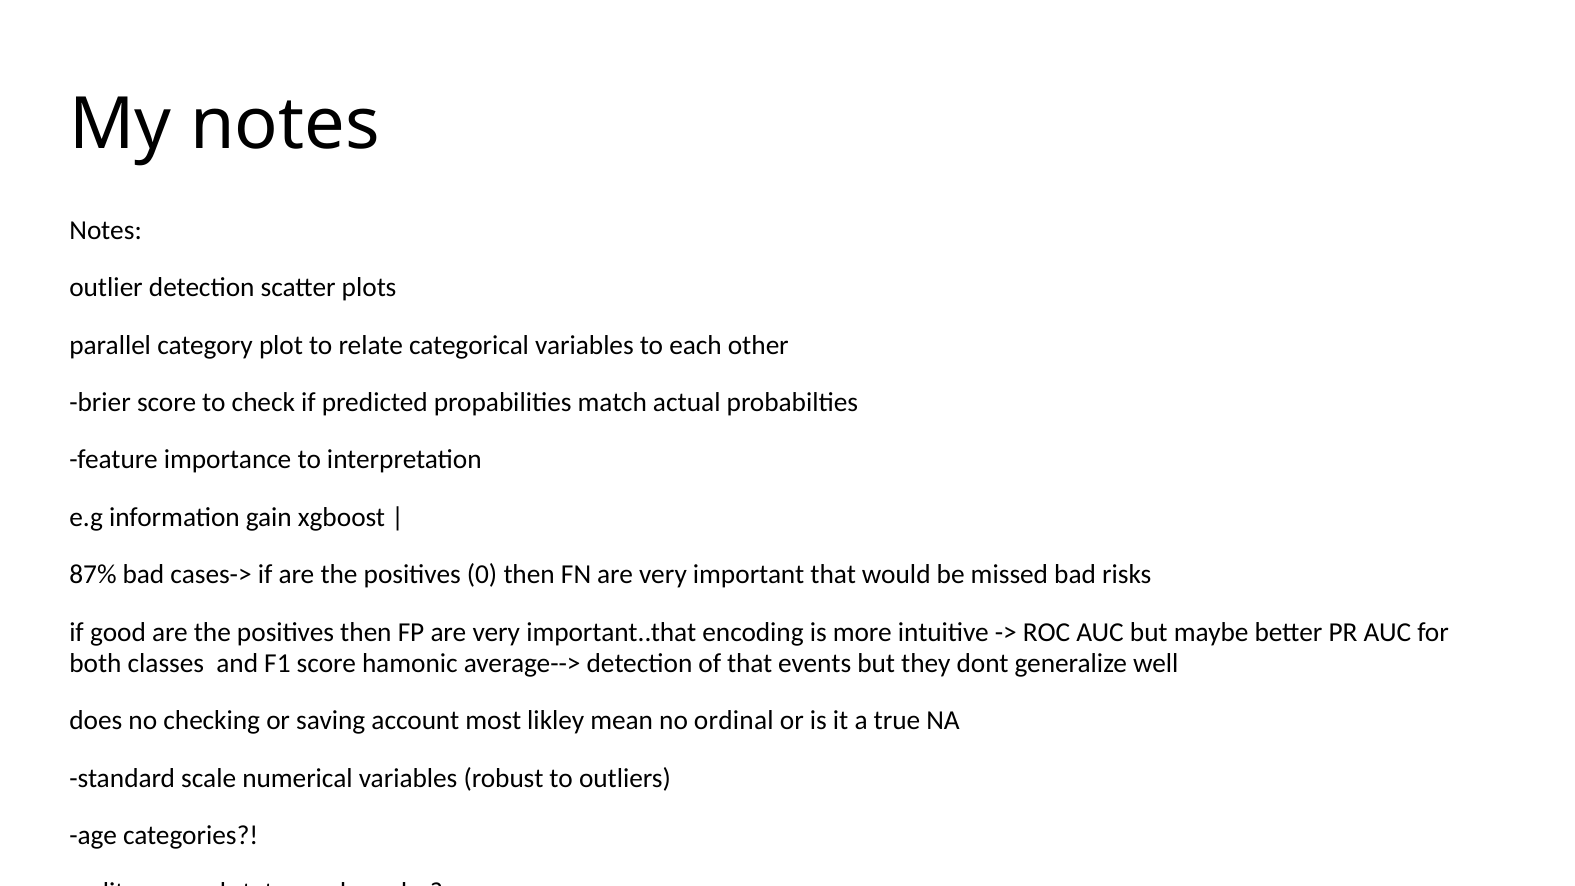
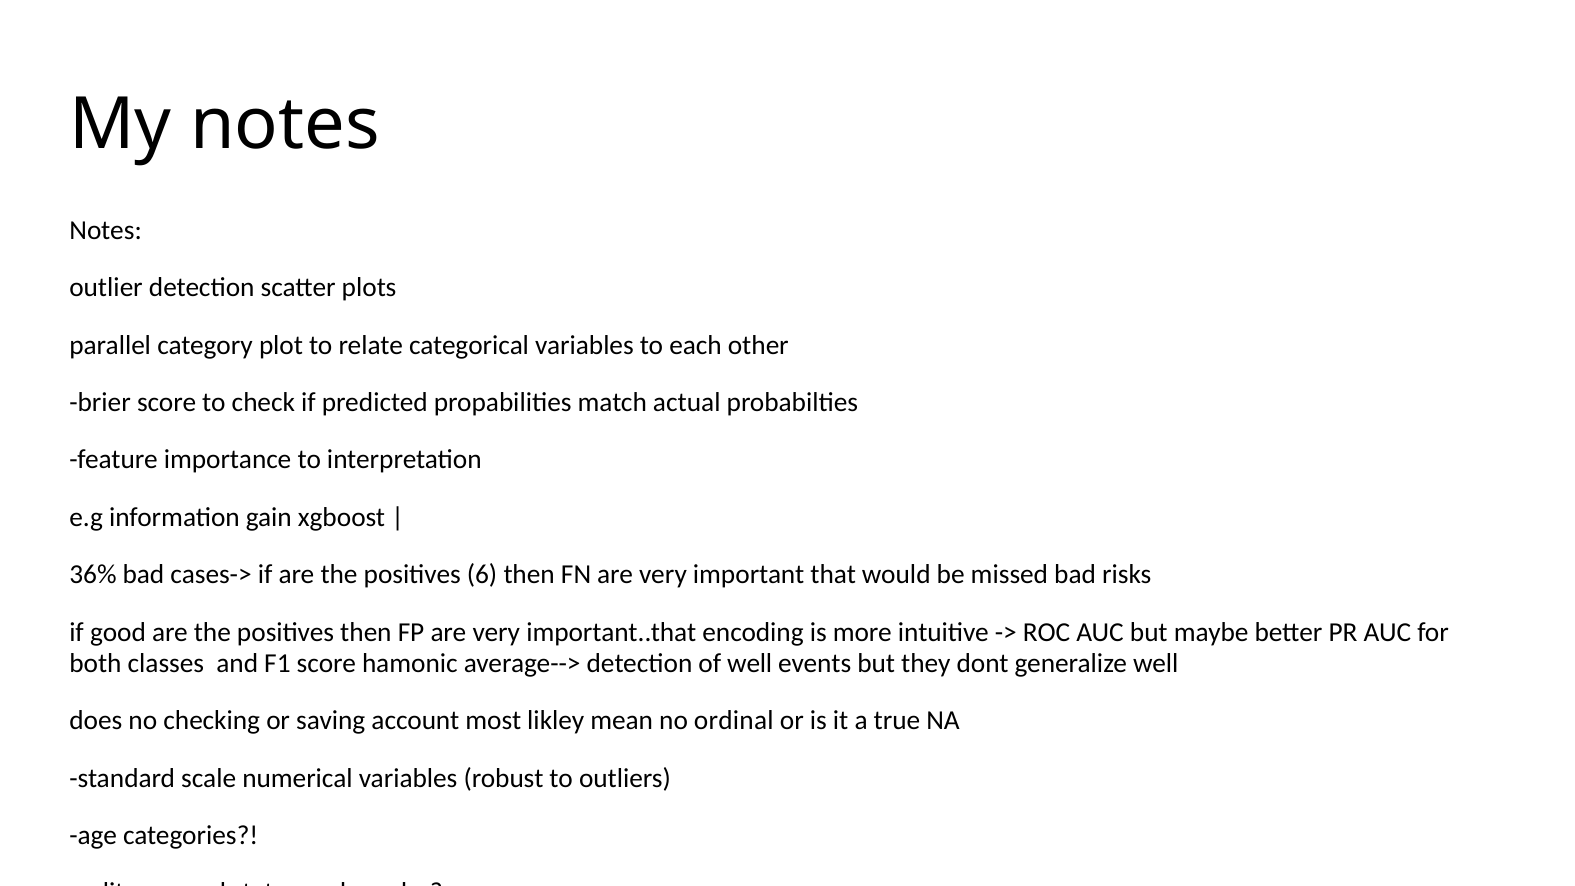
87%: 87% -> 36%
0: 0 -> 6
of that: that -> well
